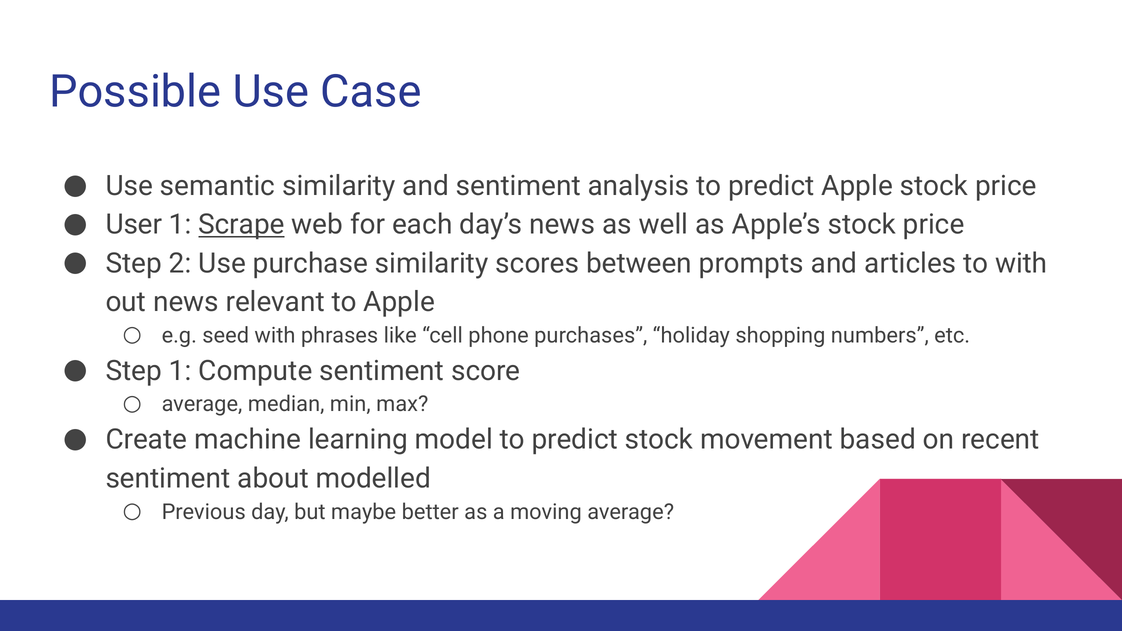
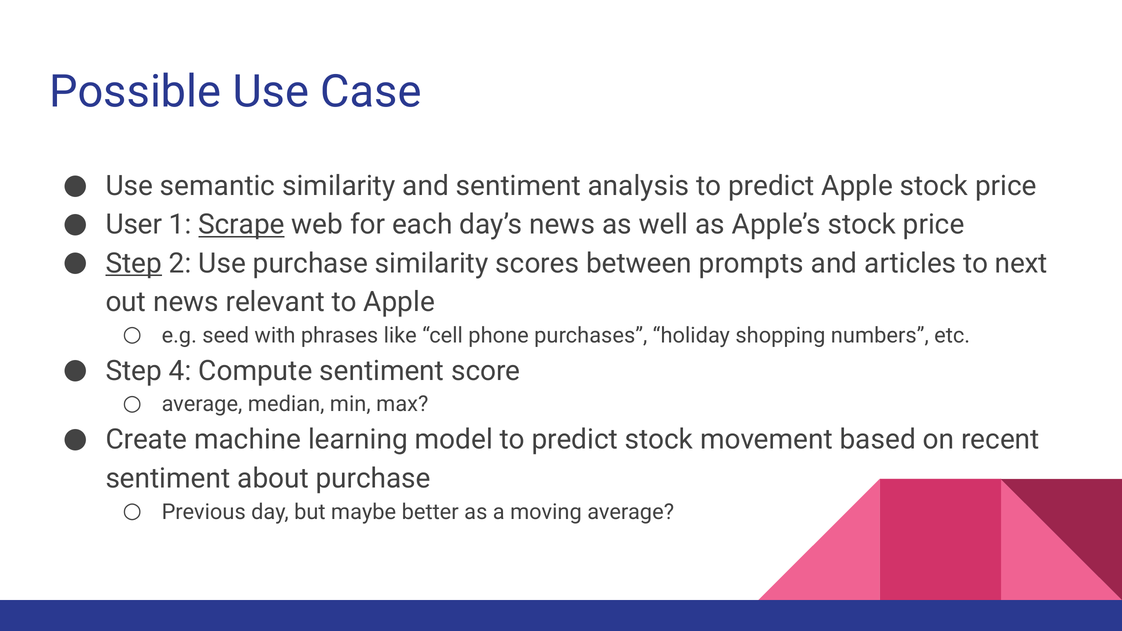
Step at (134, 263) underline: none -> present
to with: with -> next
Step 1: 1 -> 4
about modelled: modelled -> purchase
